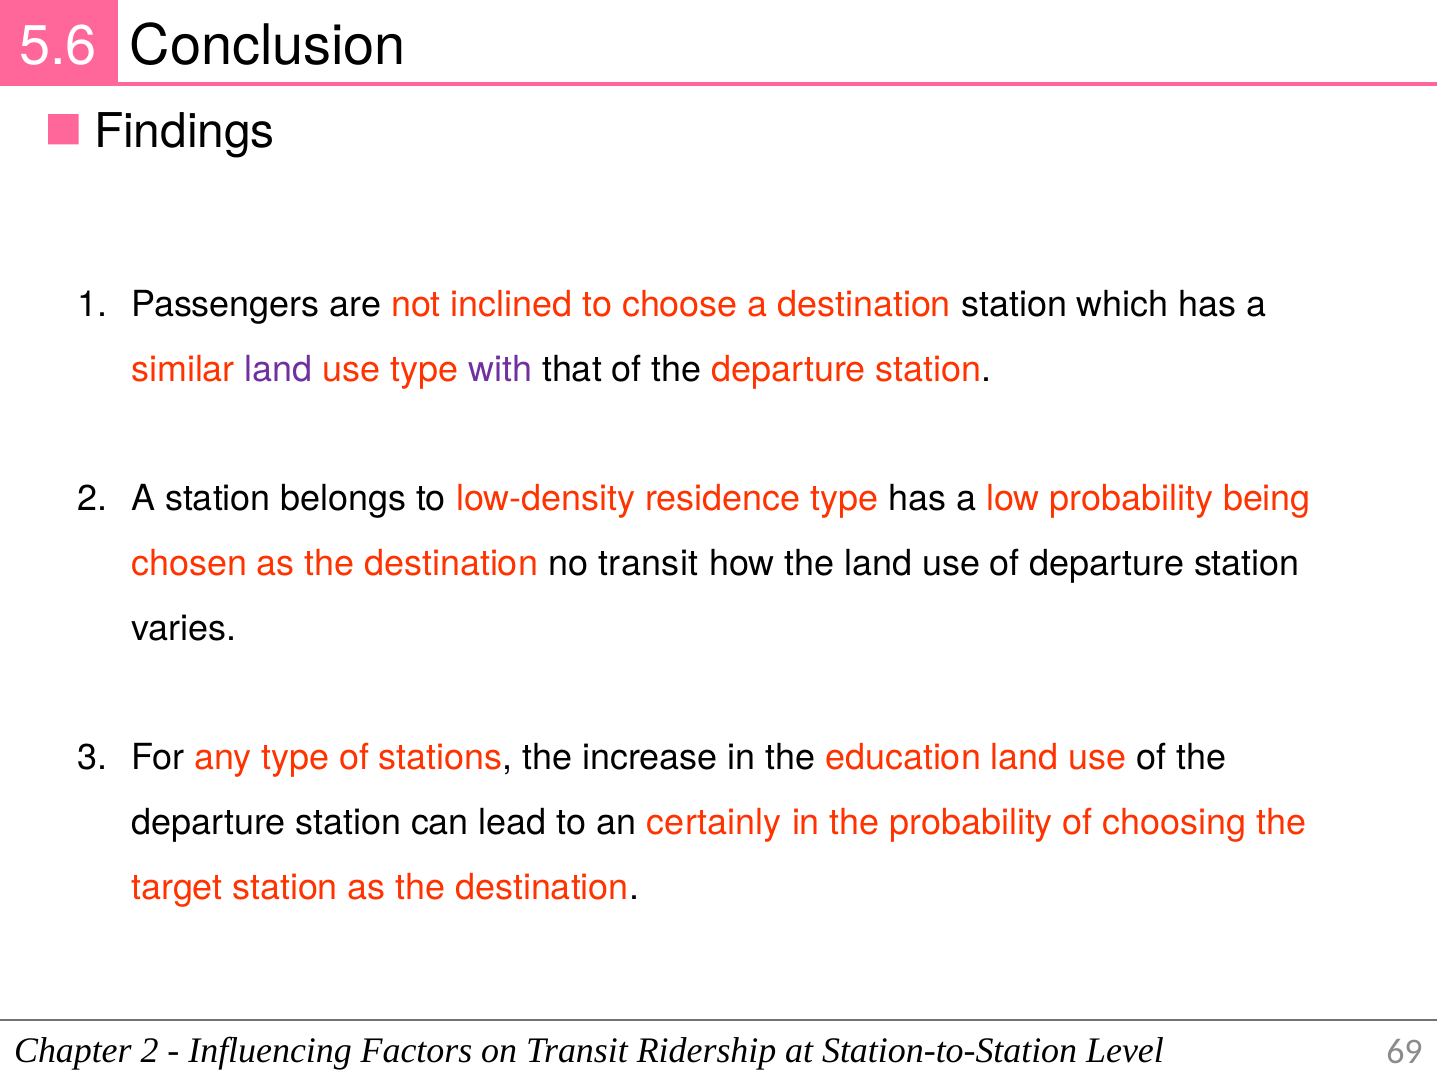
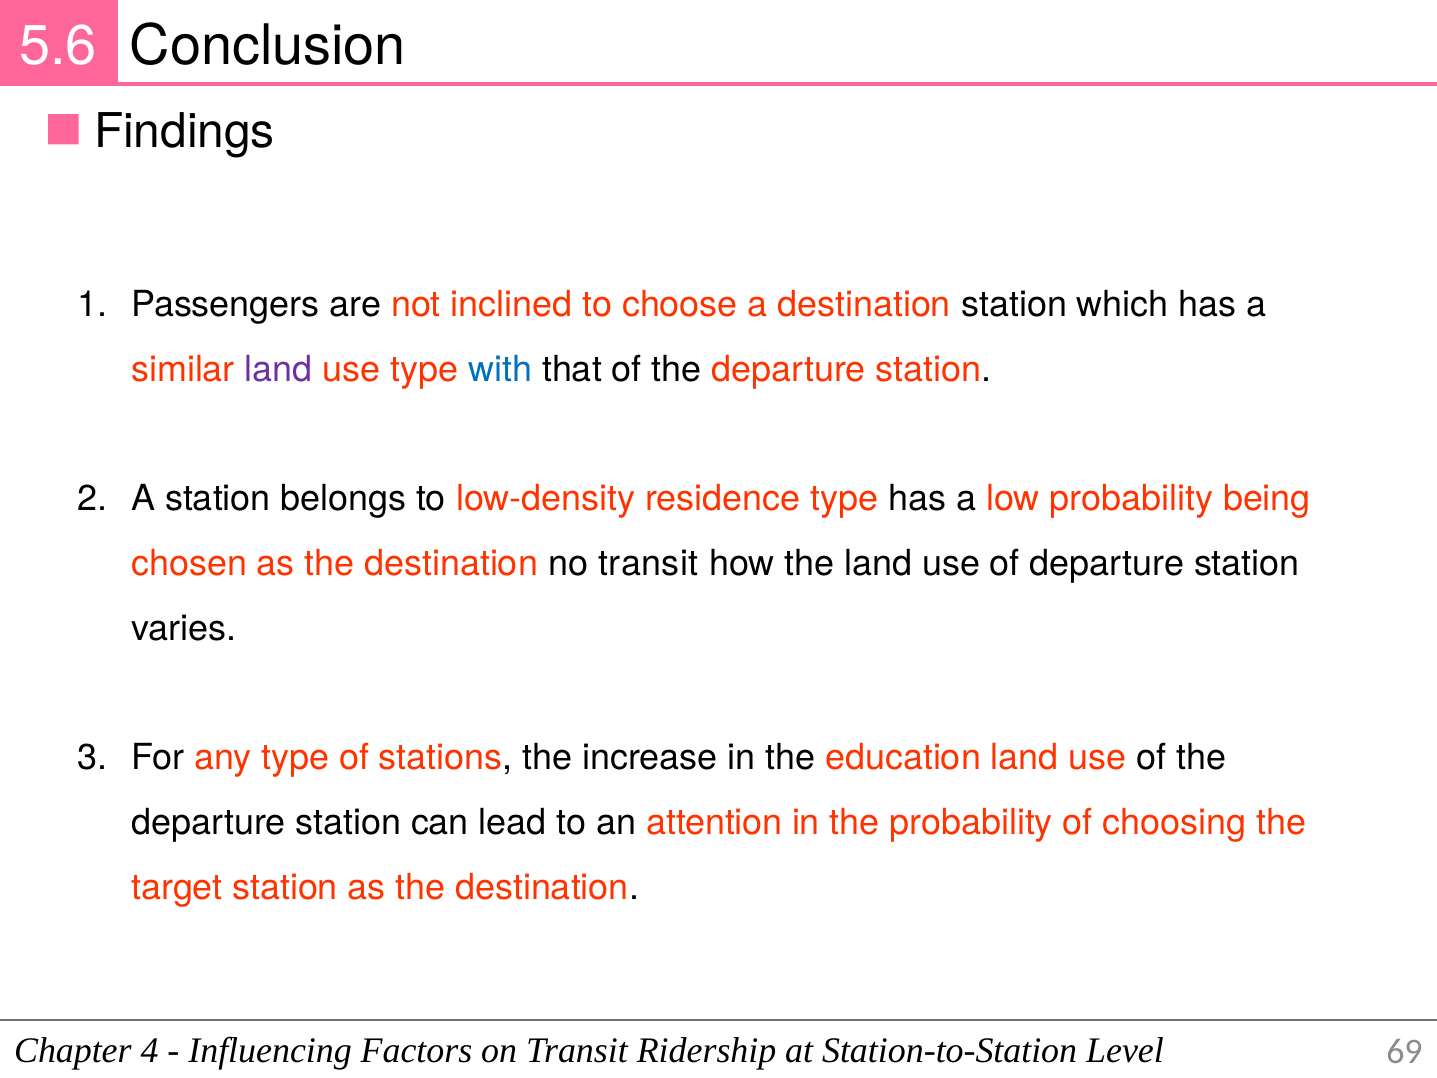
with colour: purple -> blue
certainly: certainly -> attention
Chapter 2: 2 -> 4
